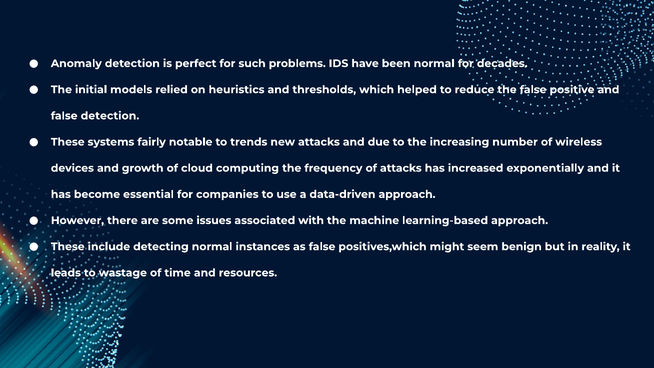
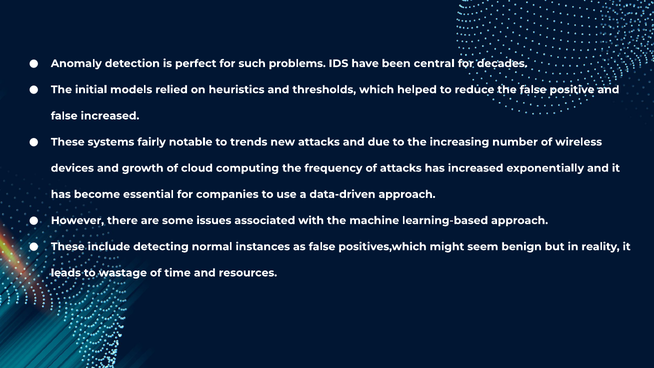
been normal: normal -> central
false detection: detection -> increased
